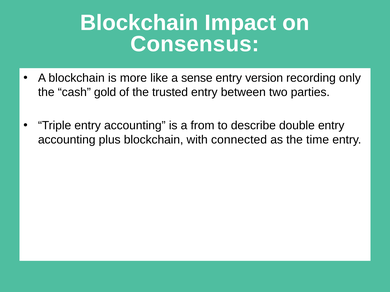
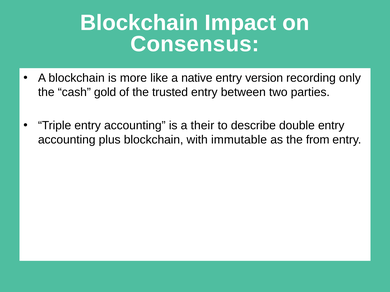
sense: sense -> native
from: from -> their
connected: connected -> immutable
time: time -> from
